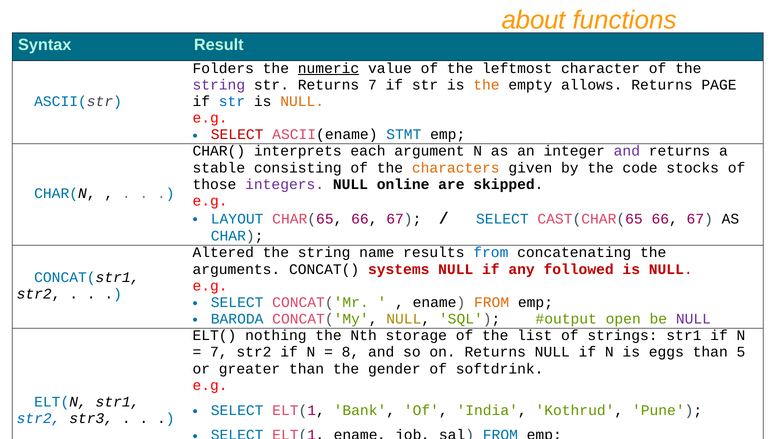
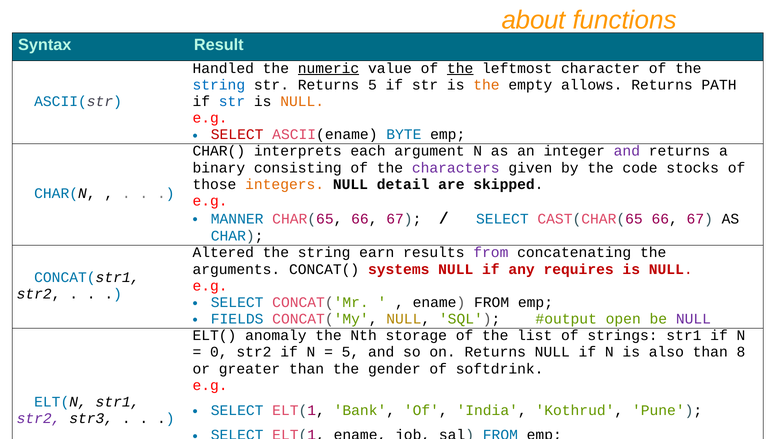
Folders: Folders -> Handled
the at (460, 68) underline: none -> present
string at (219, 85) colour: purple -> blue
Returns 7: 7 -> 5
PAGE: PAGE -> PATH
STMT: STMT -> BYTE
stable: stable -> binary
characters colour: orange -> purple
integers colour: purple -> orange
online: online -> detail
LAYOUT: LAYOUT -> MANNER
name: name -> earn
from at (491, 252) colour: blue -> purple
followed: followed -> requires
FROM at (492, 302) colour: orange -> black
BARODA: BARODA -> FIELDS
nothing: nothing -> anomaly
7 at (219, 352): 7 -> 0
8 at (350, 352): 8 -> 5
eggs: eggs -> also
5: 5 -> 8
str2 at (39, 418) colour: blue -> purple
